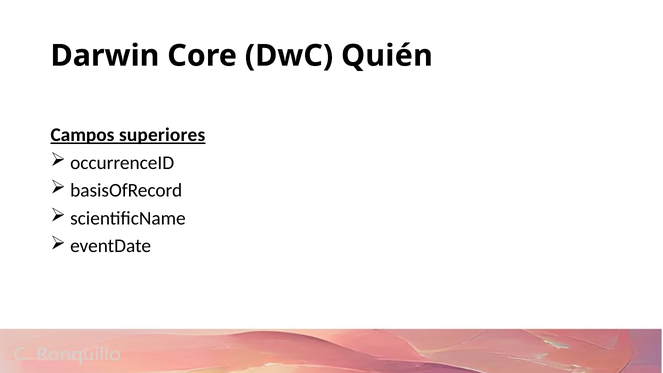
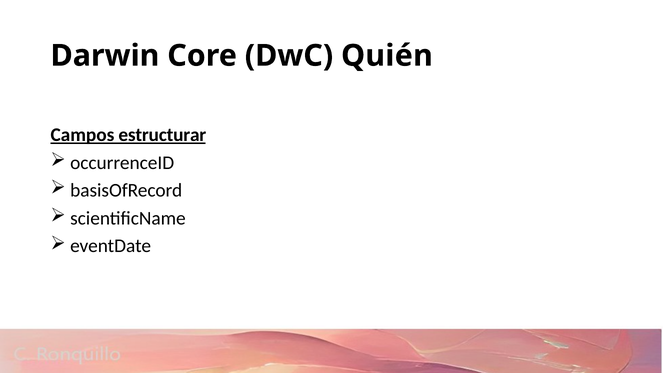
superiores: superiores -> estructurar
